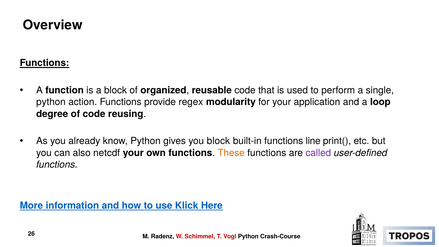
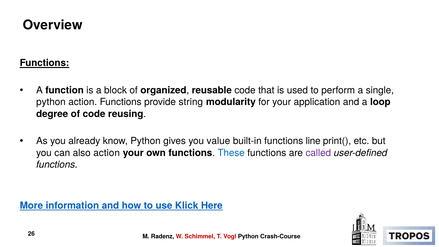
regex: regex -> string
you block: block -> value
also netcdf: netcdf -> action
These colour: orange -> blue
